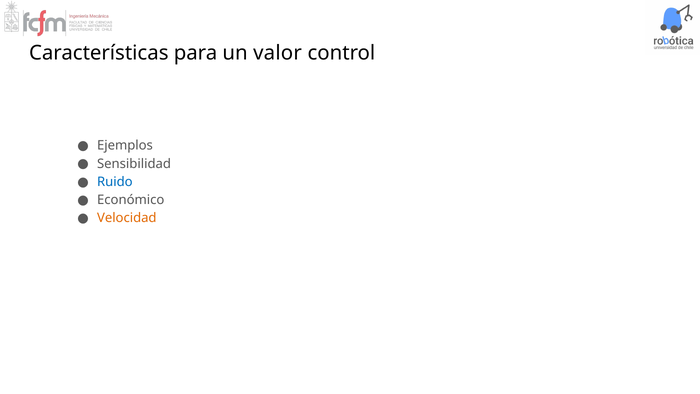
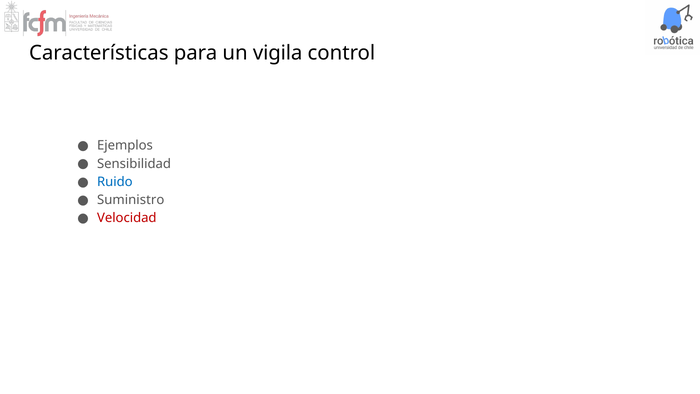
valor: valor -> vigila
Económico: Económico -> Suministro
Velocidad colour: orange -> red
